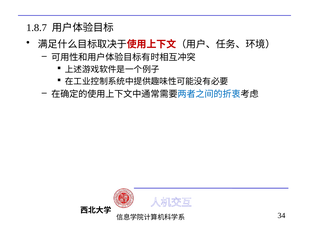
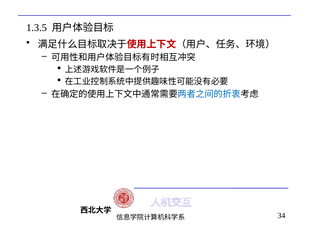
1.8.7: 1.8.7 -> 1.3.5
